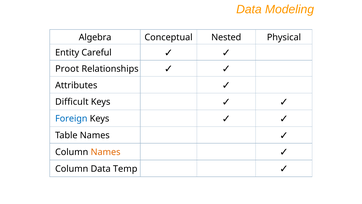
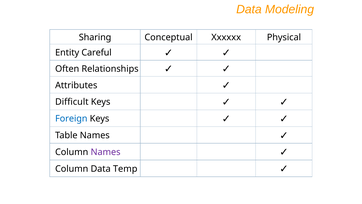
Algebra: Algebra -> Sharing
Nested: Nested -> Xxxxxx
Proot: Proot -> Often
Names at (106, 152) colour: orange -> purple
